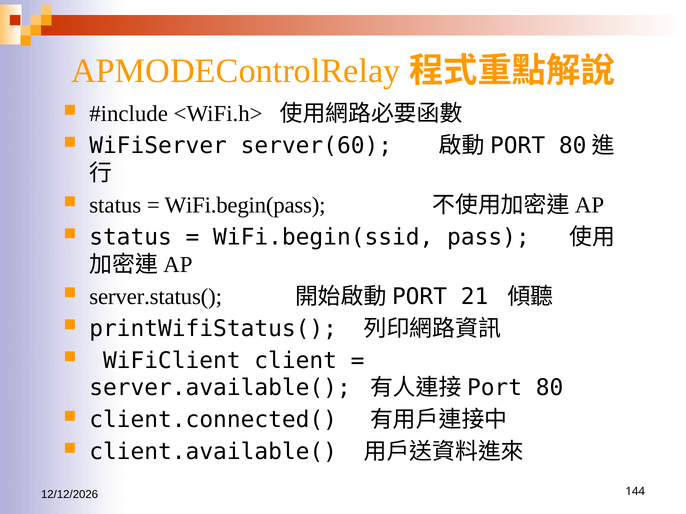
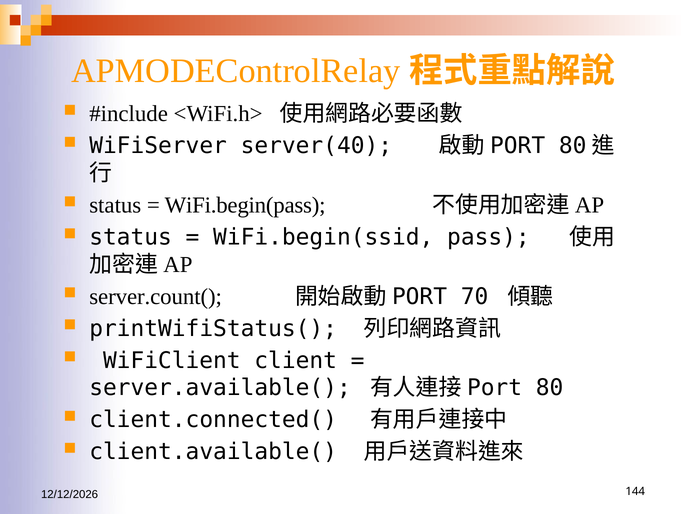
server(60: server(60 -> server(40
server.status(: server.status( -> server.count(
21: 21 -> 70
